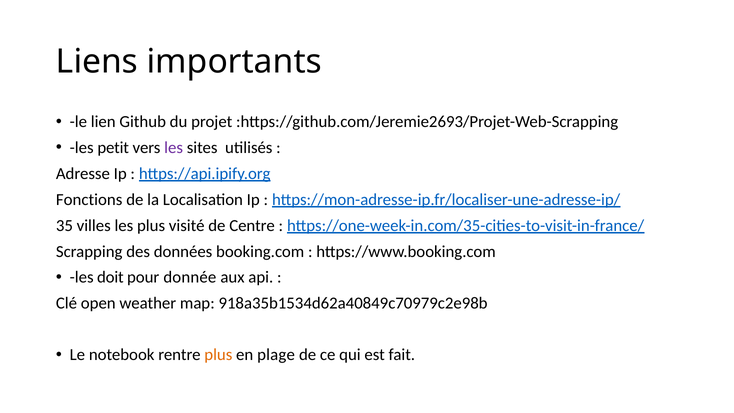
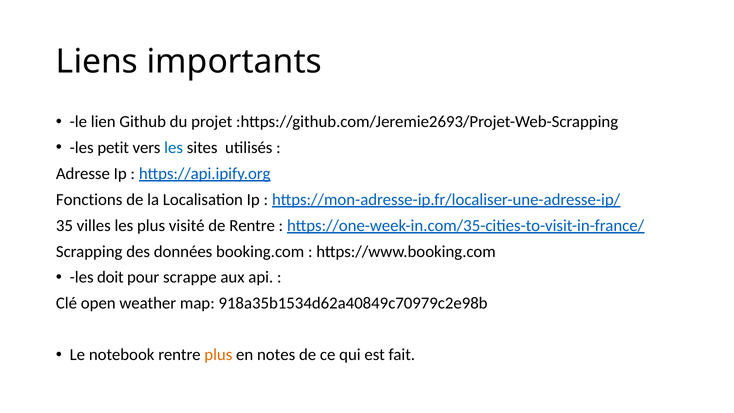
les at (174, 147) colour: purple -> blue
de Centre: Centre -> Rentre
donnée: donnée -> scrappe
plage: plage -> notes
